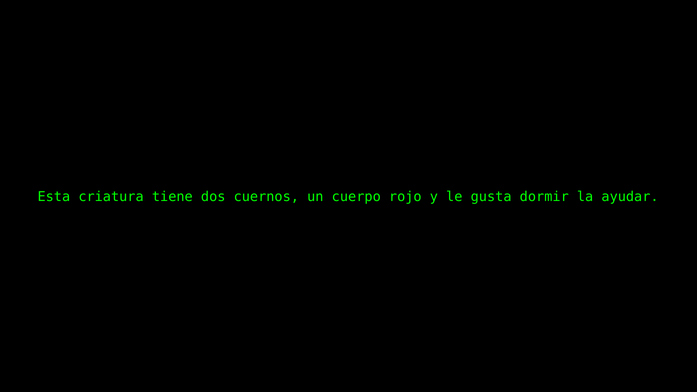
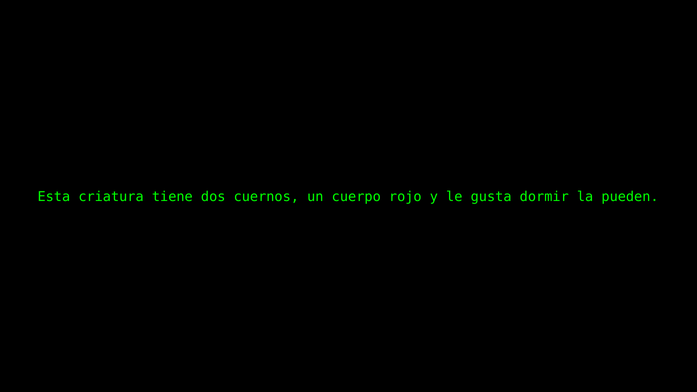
ayudar: ayudar -> pueden
